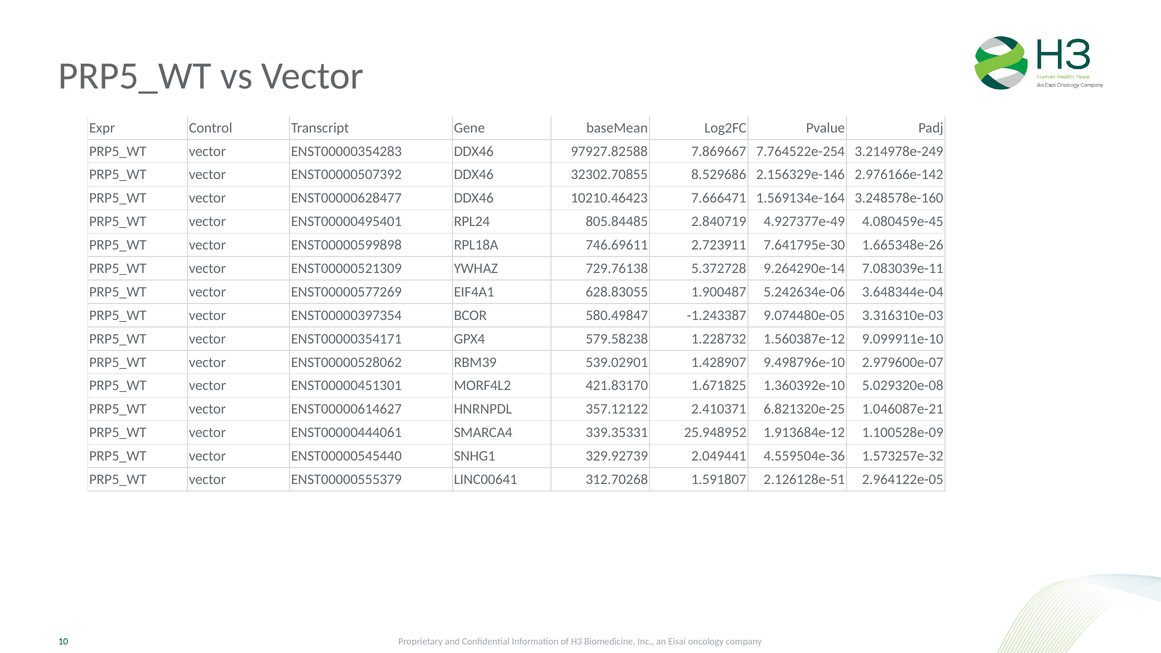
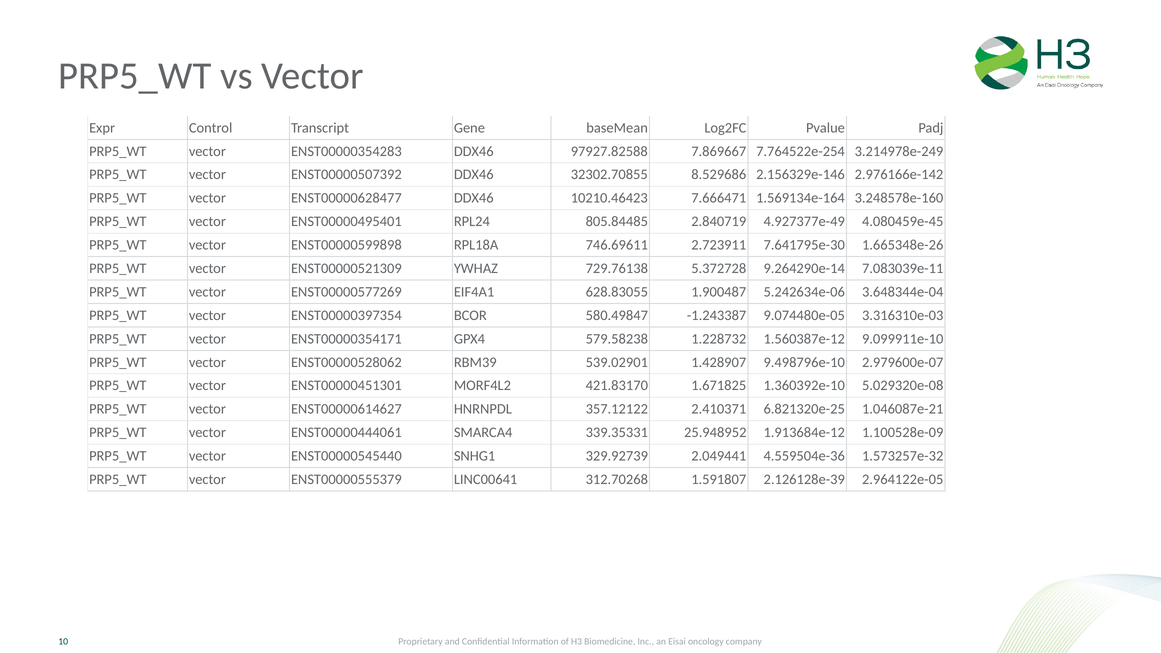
2.126128e-51: 2.126128e-51 -> 2.126128e-39
